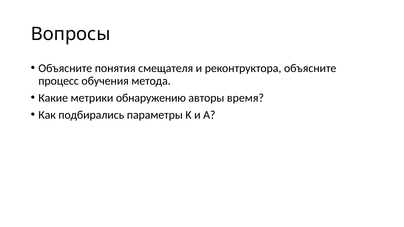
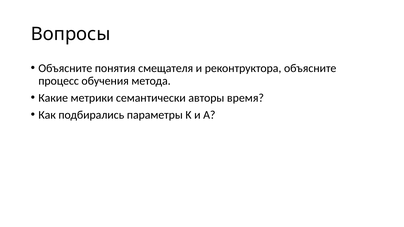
обнаружению: обнаружению -> семантически
